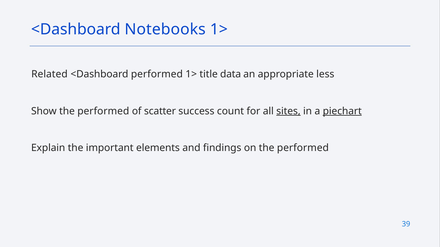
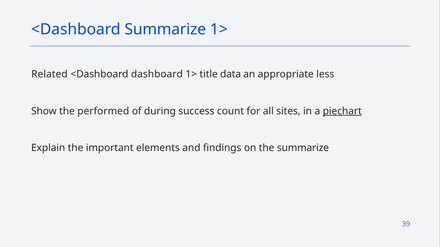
<Dashboard Notebooks: Notebooks -> Summarize
<Dashboard performed: performed -> dashboard
scatter: scatter -> during
sites underline: present -> none
on the performed: performed -> summarize
